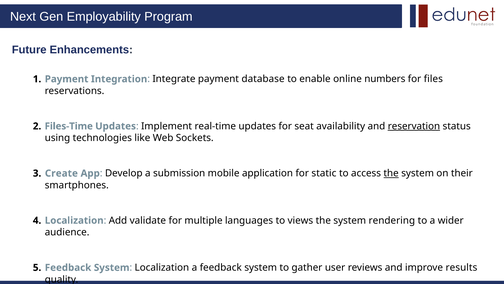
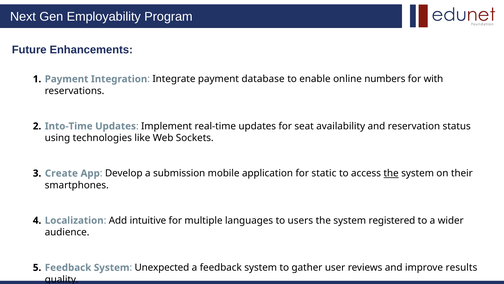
files: files -> with
Files-Time: Files-Time -> Into-Time
reservation underline: present -> none
validate: validate -> intuitive
views: views -> users
rendering: rendering -> registered
System Localization: Localization -> Unexpected
